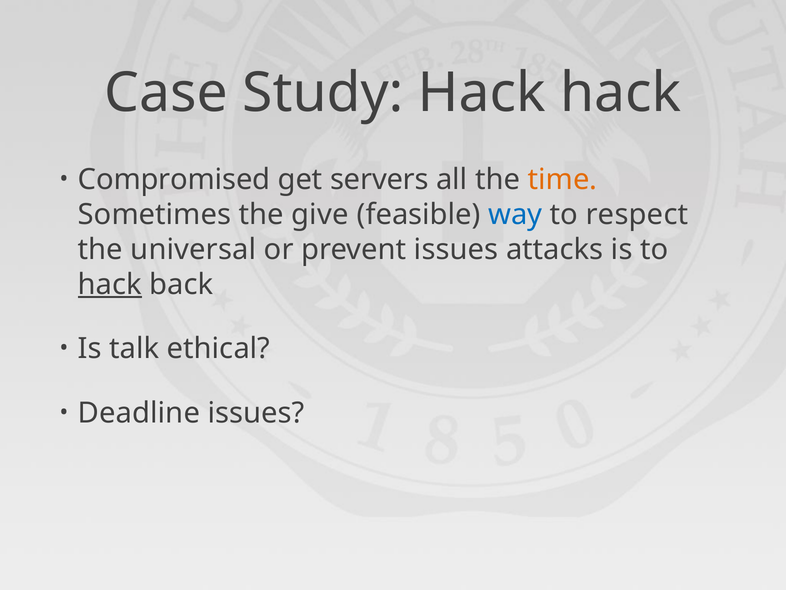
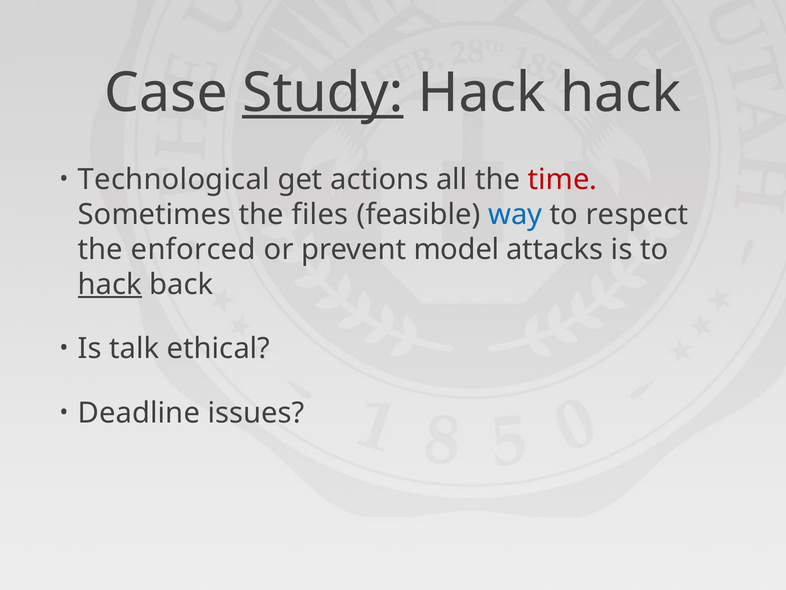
Study underline: none -> present
Compromised: Compromised -> Technological
servers: servers -> actions
time colour: orange -> red
give: give -> files
universal: universal -> enforced
prevent issues: issues -> model
